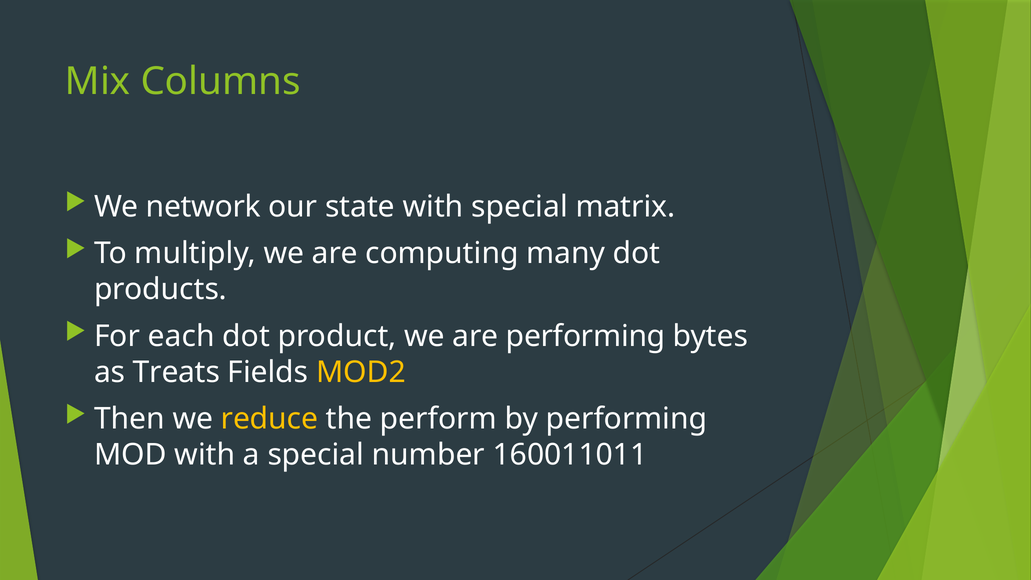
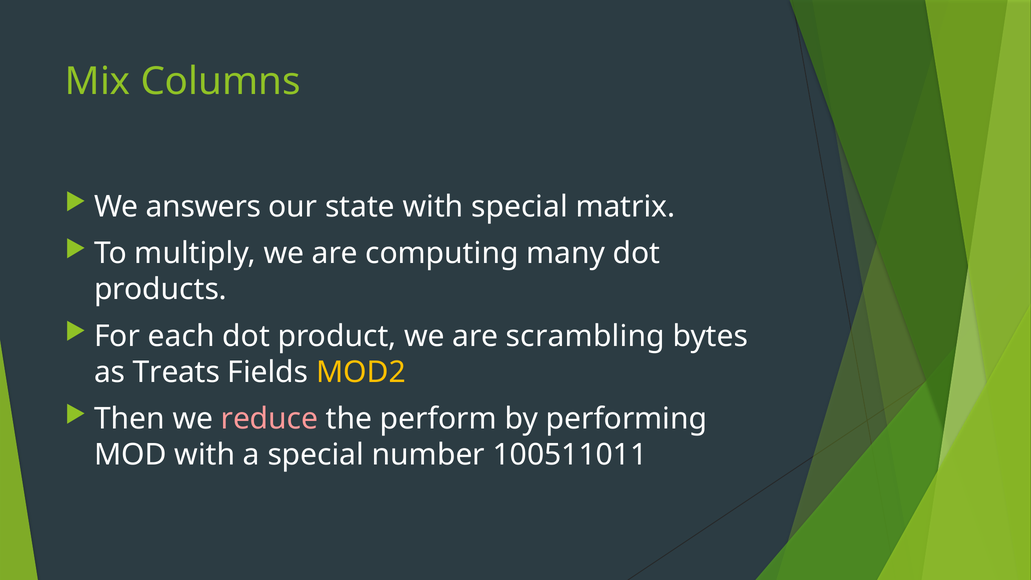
network: network -> answers
are performing: performing -> scrambling
reduce colour: yellow -> pink
160011011: 160011011 -> 100511011
